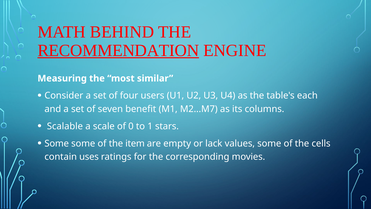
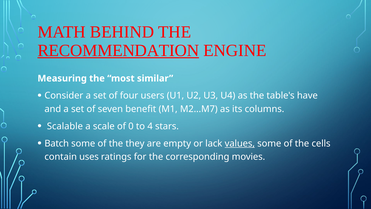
each: each -> have
1: 1 -> 4
Some at (57, 143): Some -> Batch
item: item -> they
values underline: none -> present
